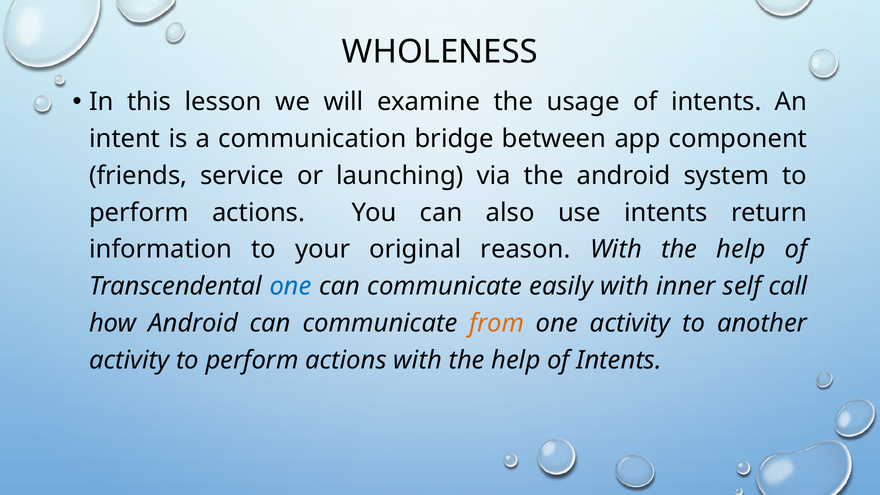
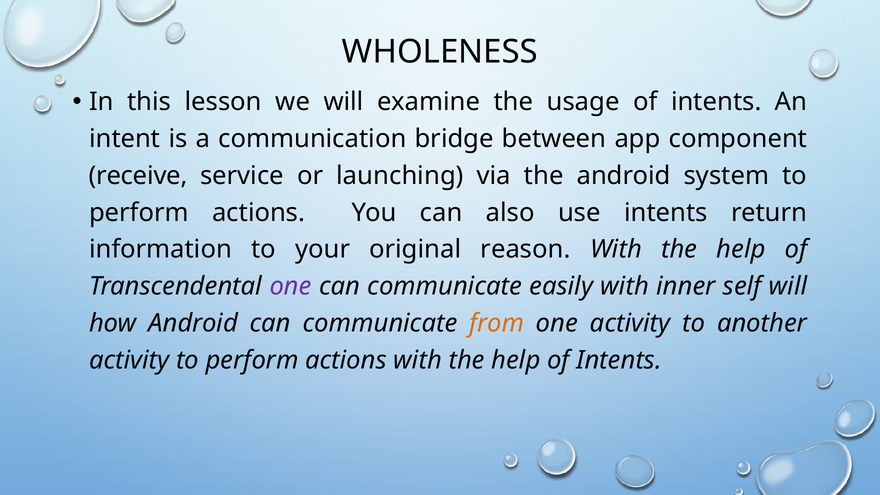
friends: friends -> receive
one at (291, 286) colour: blue -> purple
self call: call -> will
